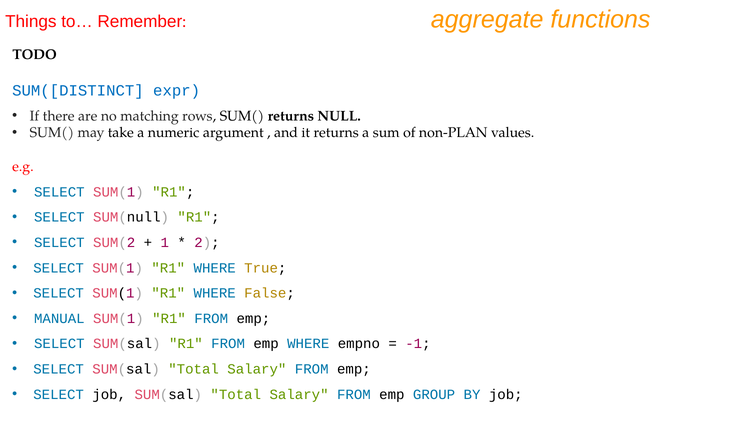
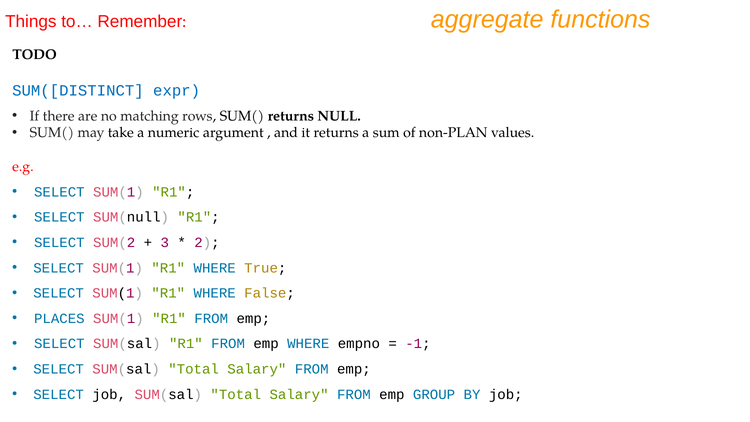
1: 1 -> 3
MANUAL: MANUAL -> PLACES
